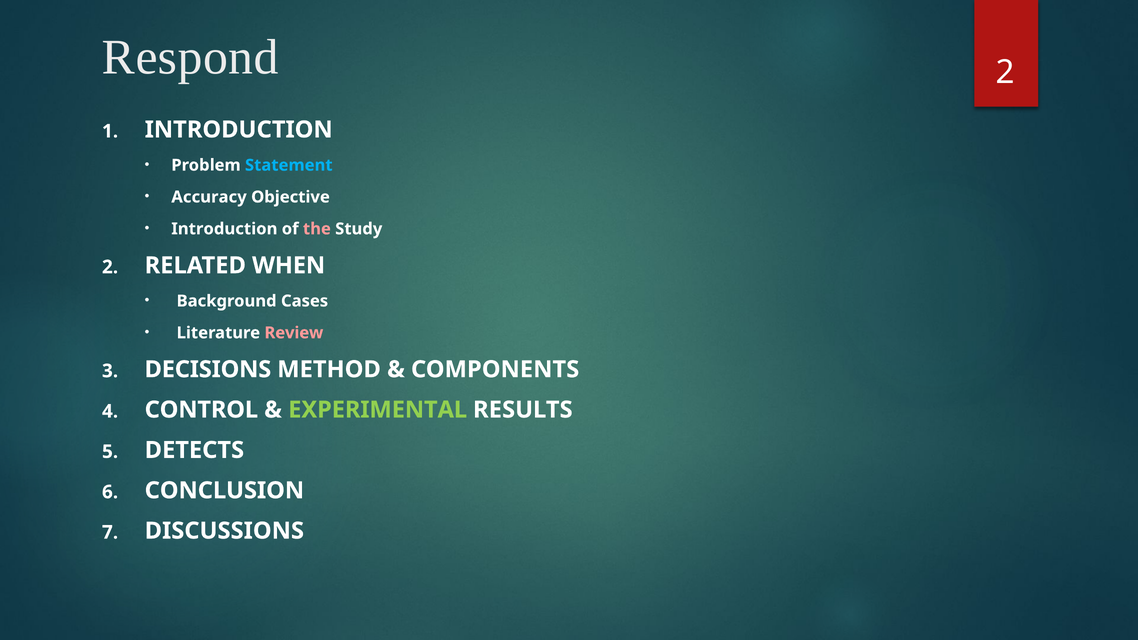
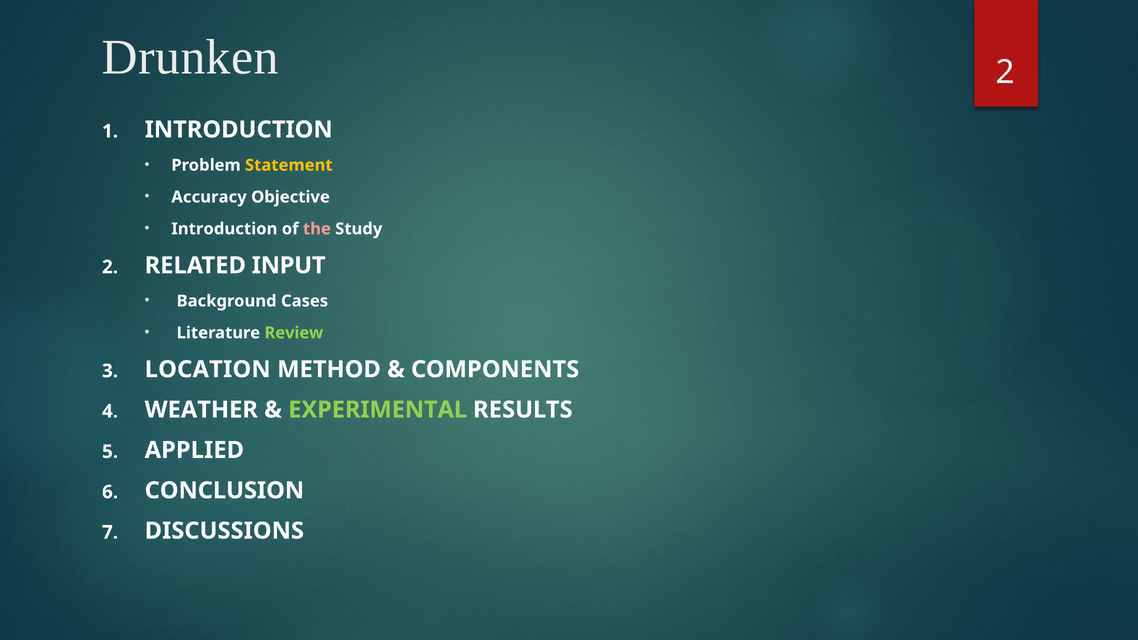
Respond: Respond -> Drunken
Statement colour: light blue -> yellow
WHEN: WHEN -> INPUT
Review colour: pink -> light green
DECISIONS: DECISIONS -> LOCATION
CONTROL: CONTROL -> WEATHER
DETECTS: DETECTS -> APPLIED
